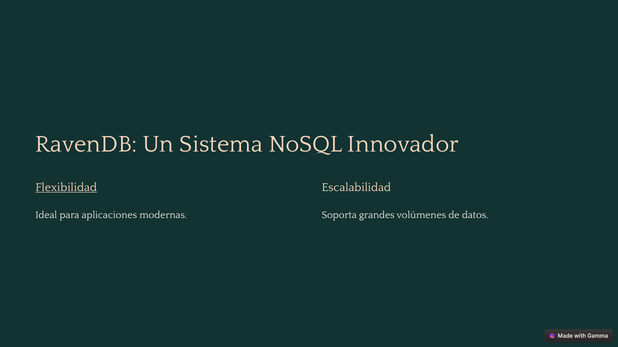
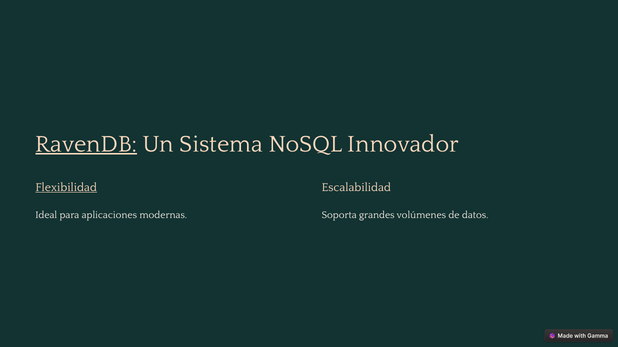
RavenDB underline: none -> present
